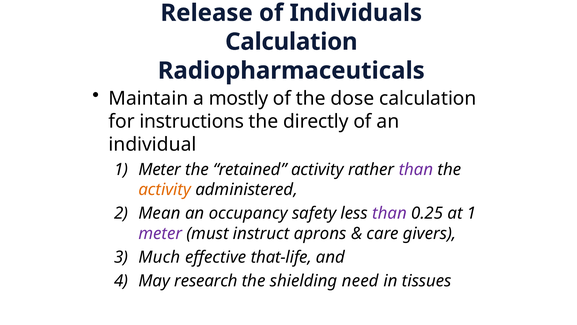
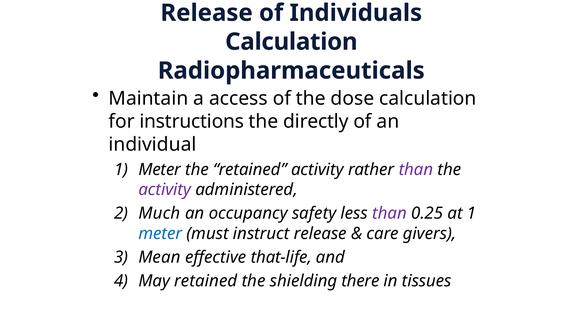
mostly: mostly -> access
activity at (165, 189) colour: orange -> purple
Mean: Mean -> Much
meter at (160, 233) colour: purple -> blue
instruct aprons: aprons -> release
Much: Much -> Mean
May research: research -> retained
need: need -> there
